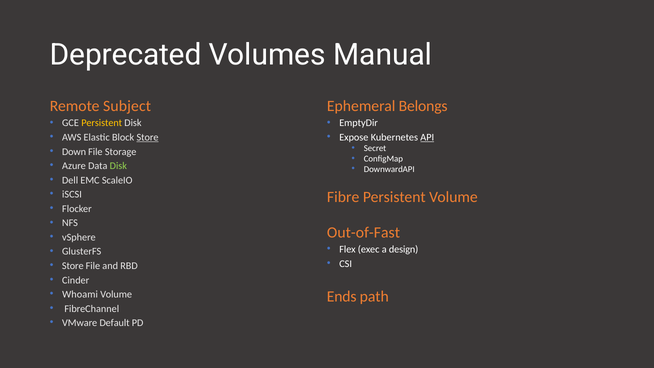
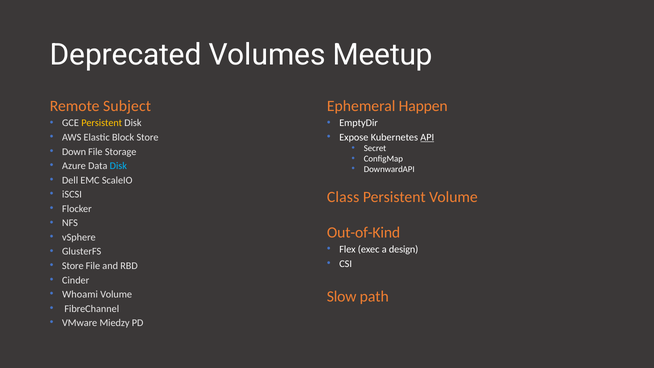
Manual: Manual -> Meetup
Belongs: Belongs -> Happen
Store at (148, 137) underline: present -> none
Disk at (118, 166) colour: light green -> light blue
Fibre: Fibre -> Class
Out-of-Fast: Out-of-Fast -> Out-of-Kind
Ends: Ends -> Slow
Default: Default -> Miedzy
